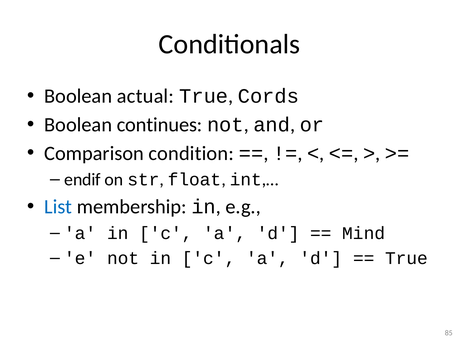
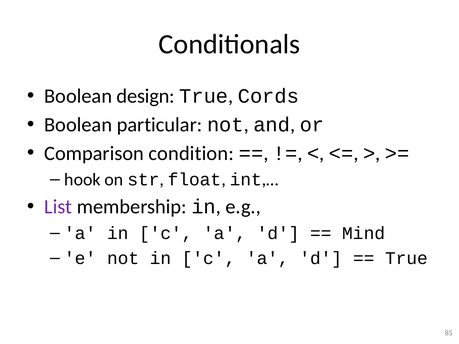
actual: actual -> design
continues: continues -> particular
endif: endif -> hook
List colour: blue -> purple
